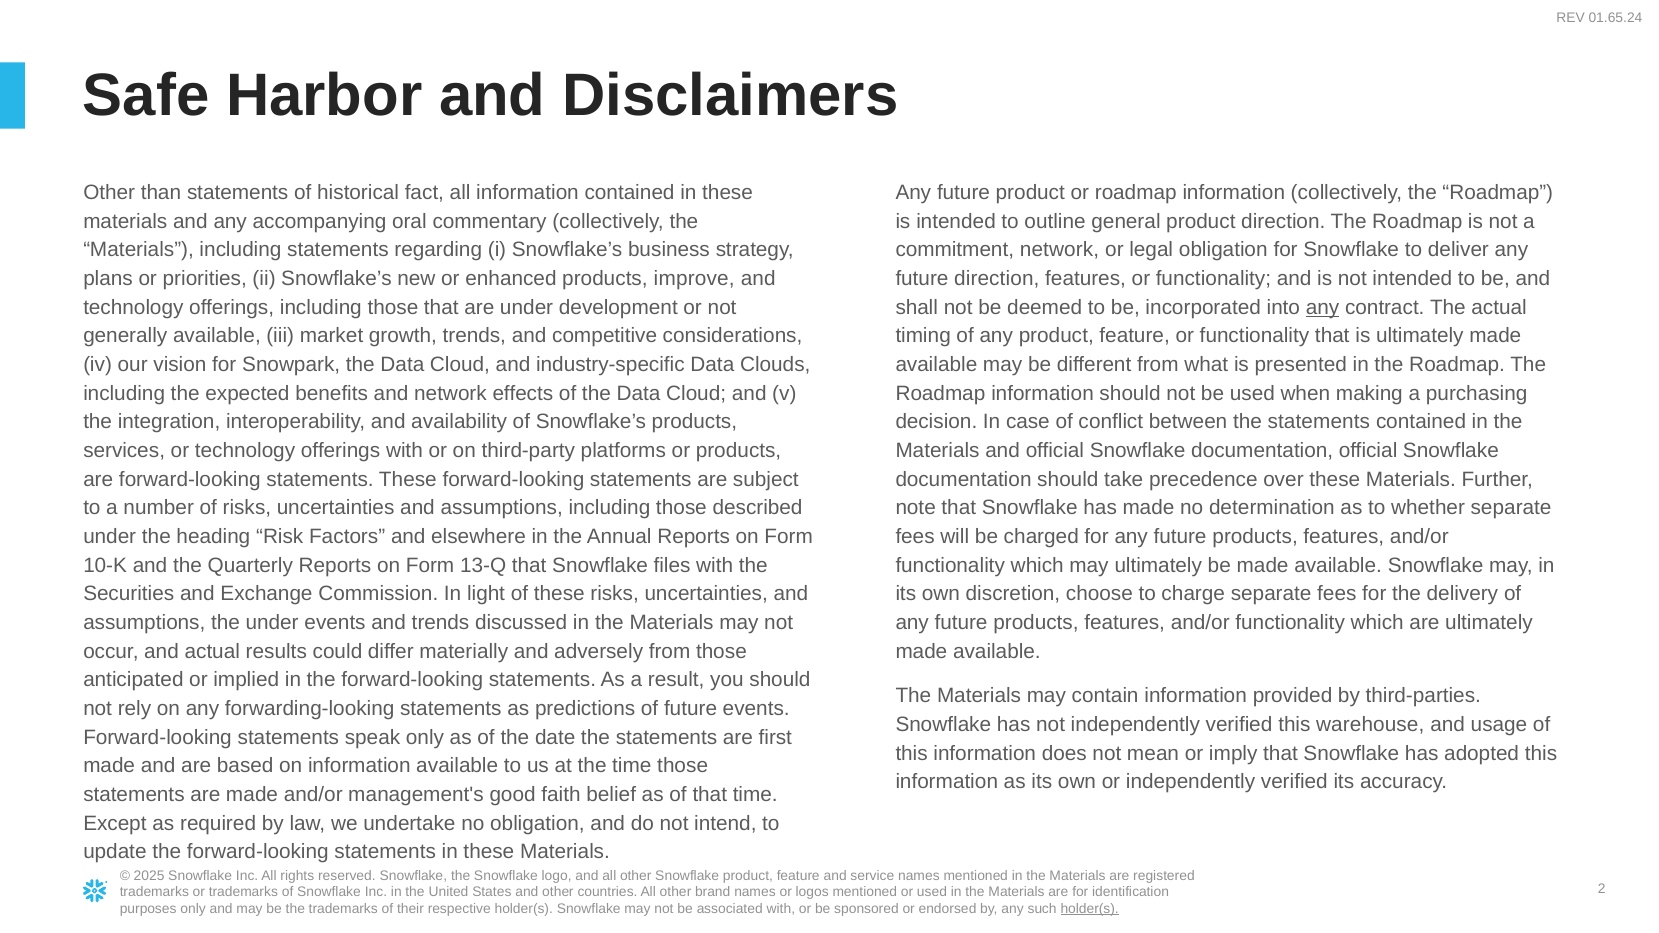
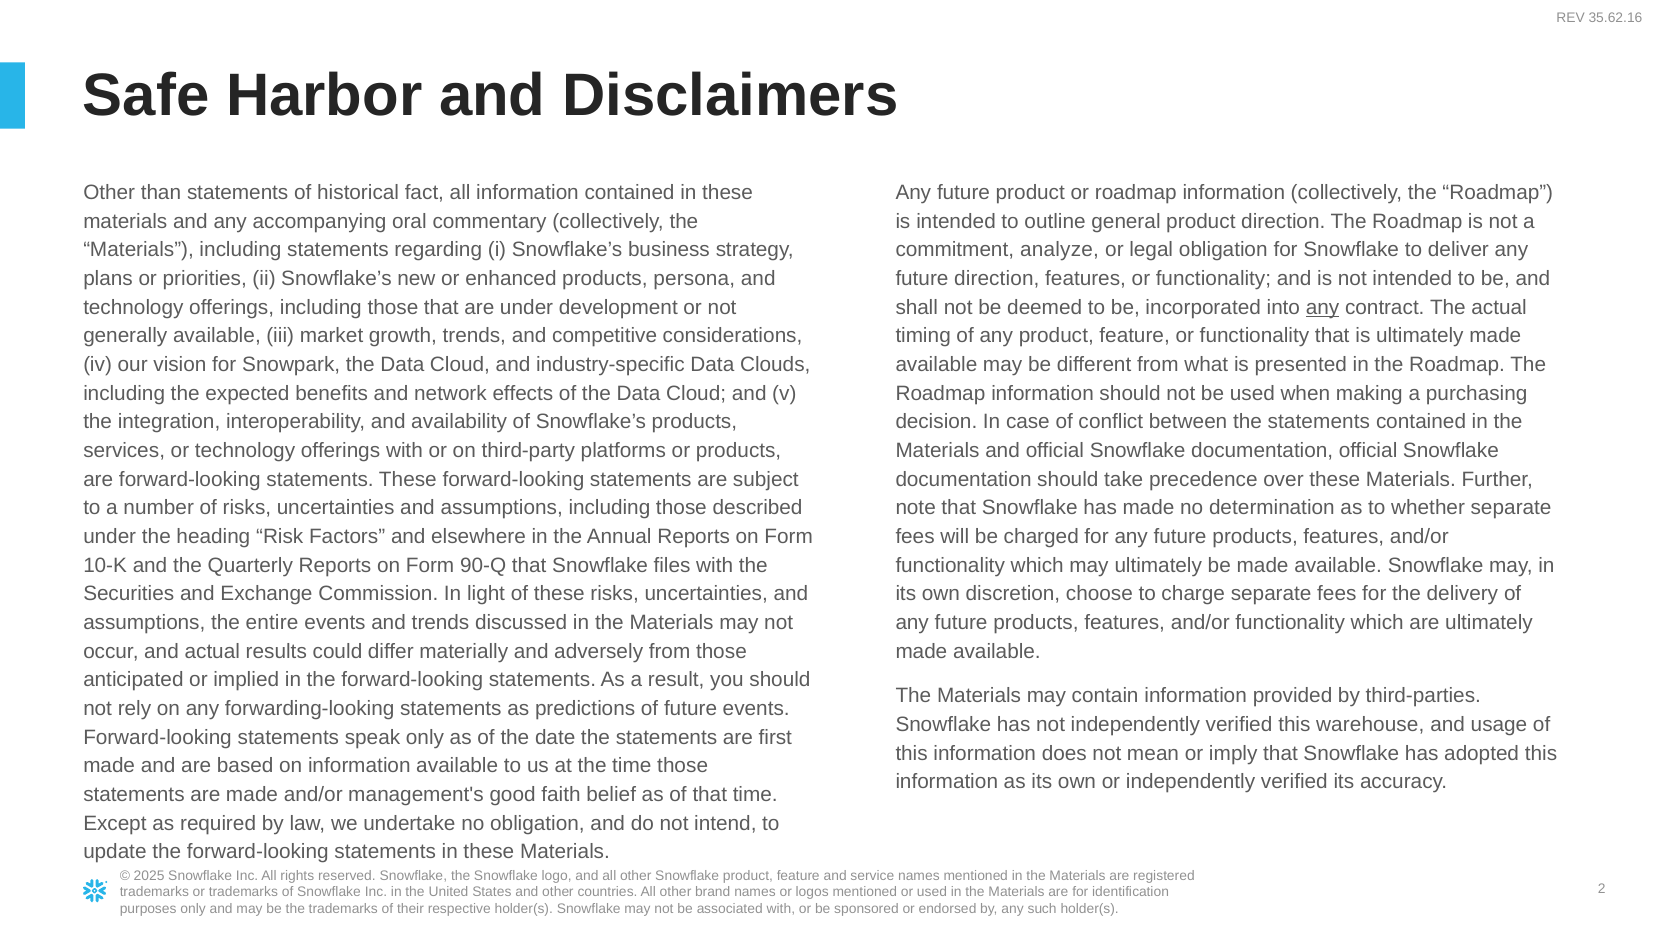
01.65.24: 01.65.24 -> 35.62.16
commitment network: network -> analyze
improve: improve -> persona
13-Q: 13-Q -> 90-Q
the under: under -> entire
holder(s at (1090, 909) underline: present -> none
